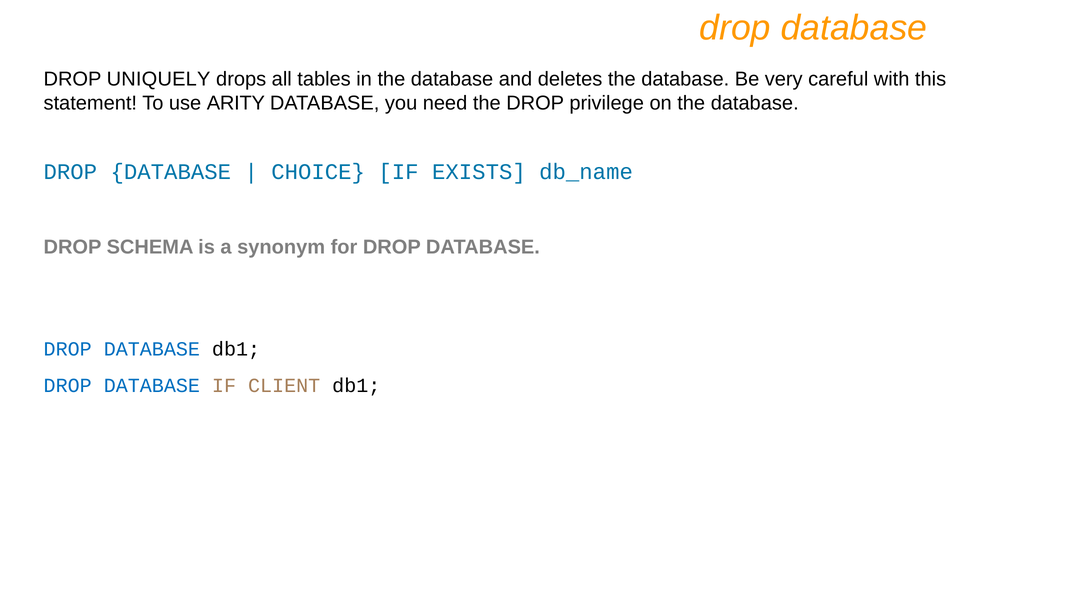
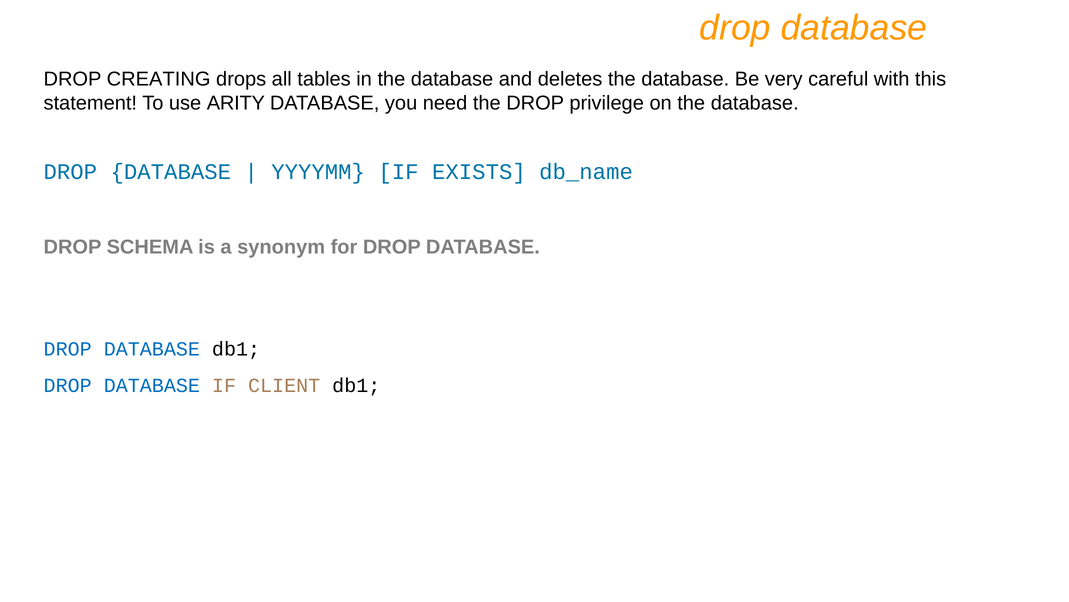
UNIQUELY: UNIQUELY -> CREATING
CHOICE: CHOICE -> YYYYMM
